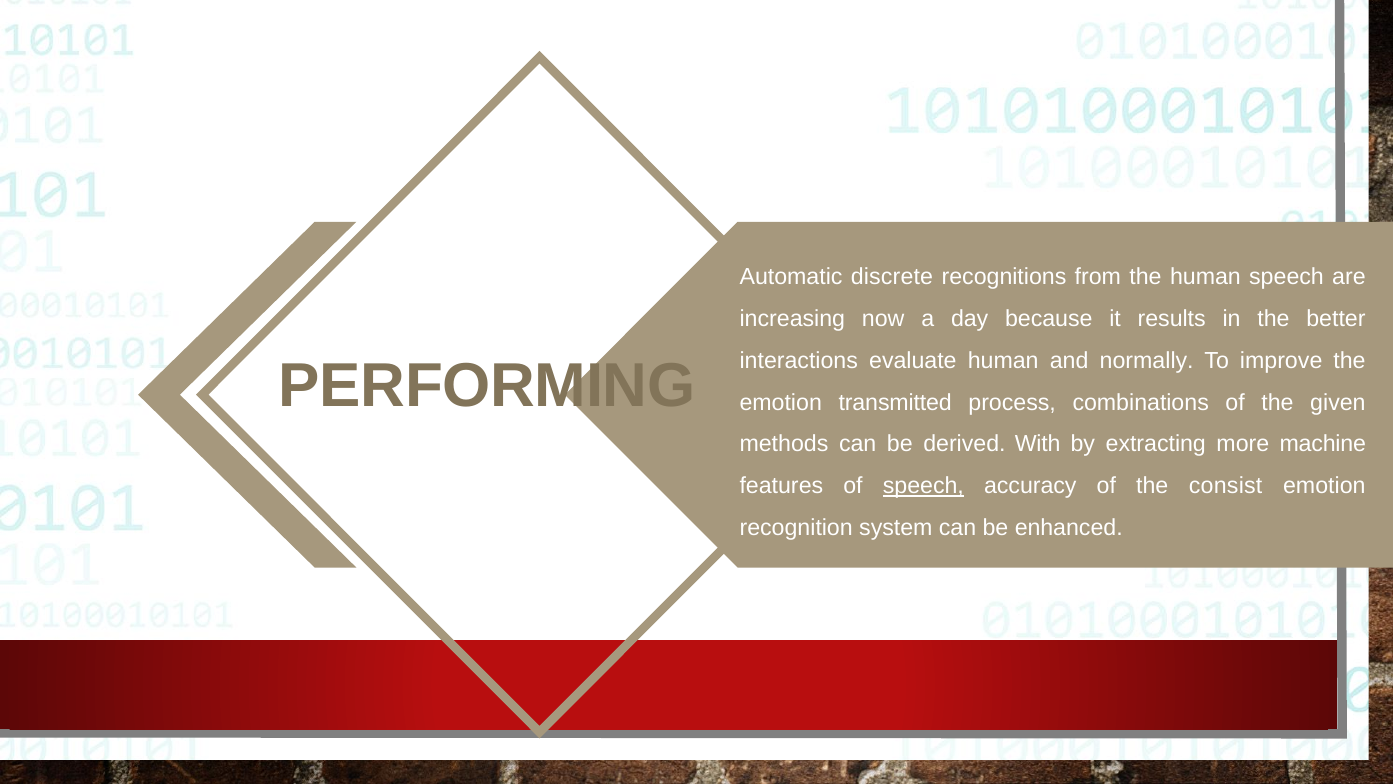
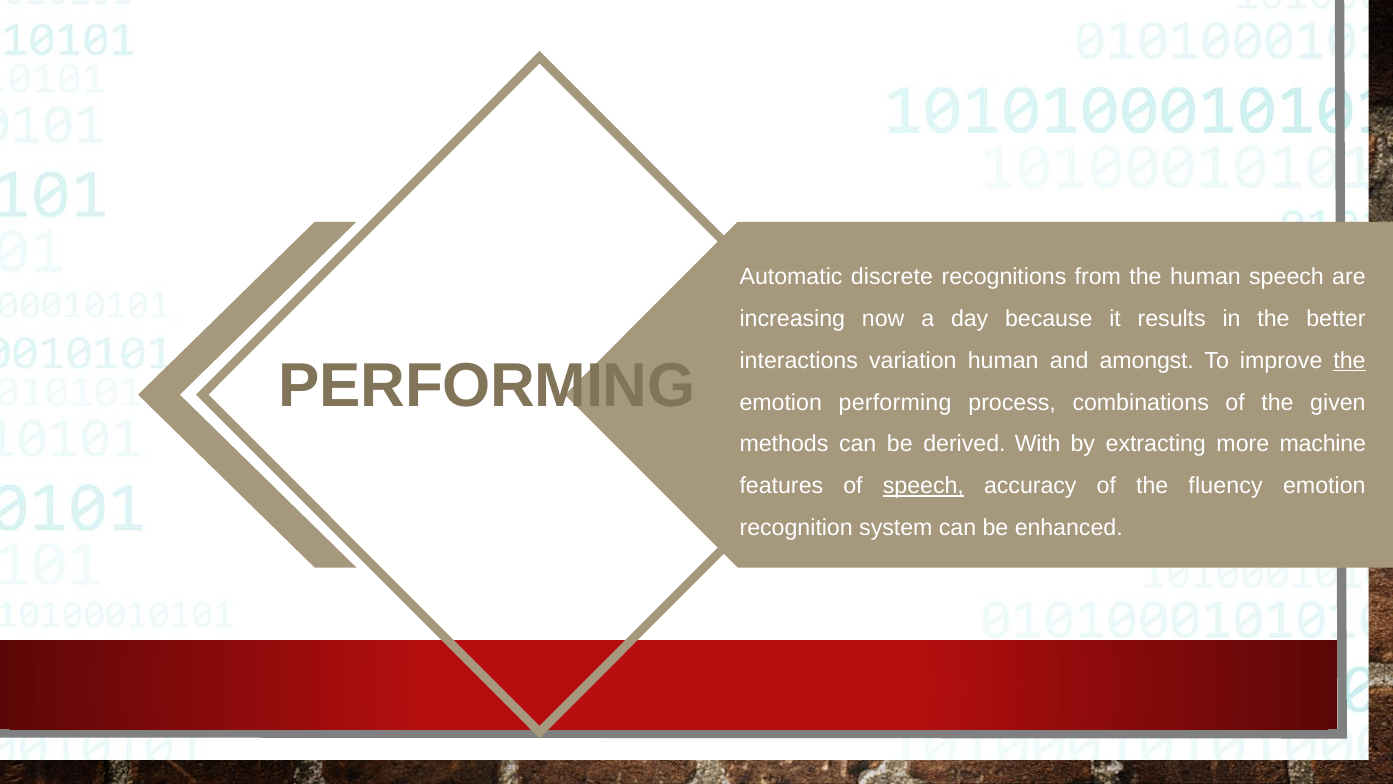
evaluate: evaluate -> variation
normally: normally -> amongst
the at (1350, 360) underline: none -> present
emotion transmitted: transmitted -> performing
consist: consist -> fluency
